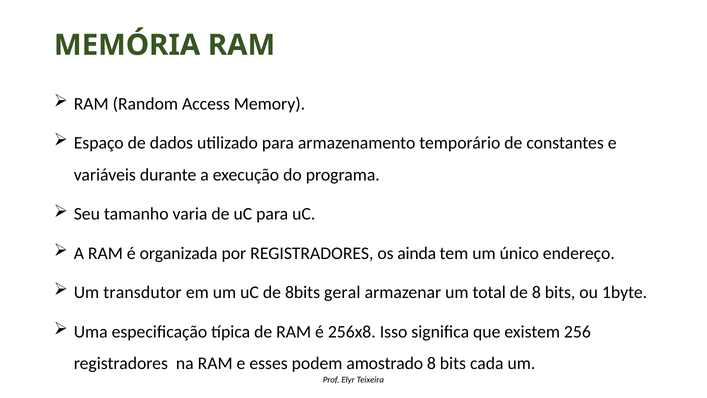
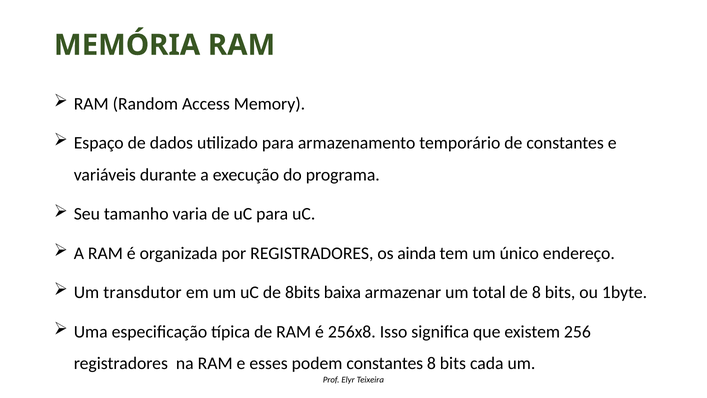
geral: geral -> baixa
podem amostrado: amostrado -> constantes
